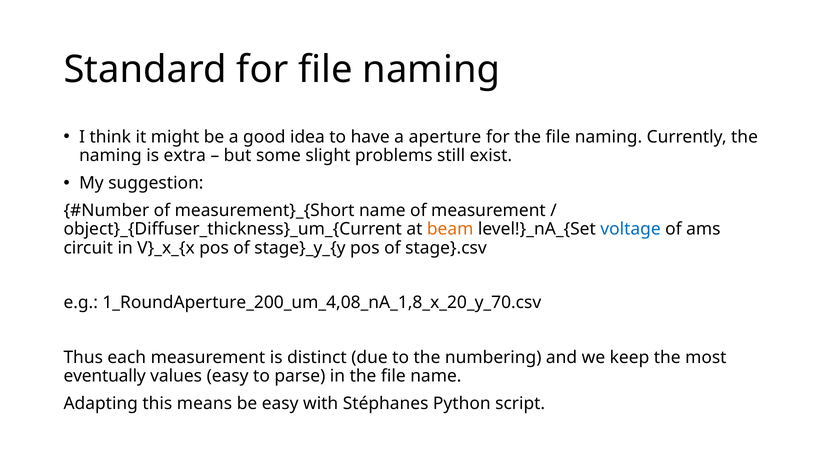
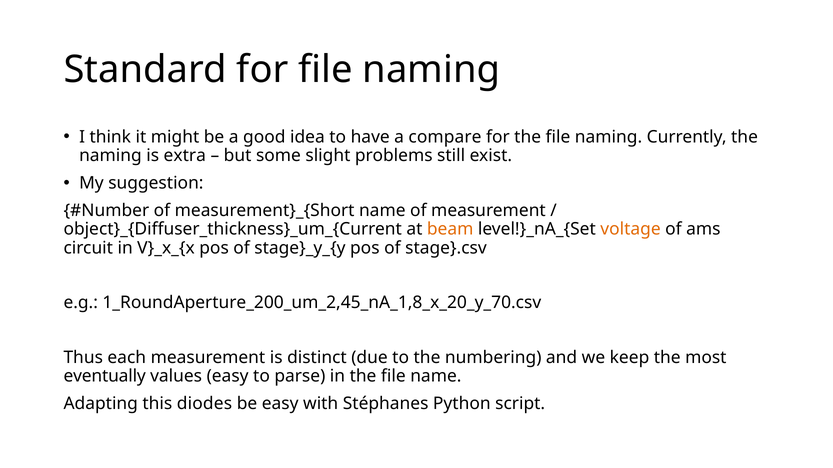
aperture: aperture -> compare
voltage colour: blue -> orange
1_RoundAperture_200_um_4,08_nA_1,8_x_20_y_70.csv: 1_RoundAperture_200_um_4,08_nA_1,8_x_20_y_70.csv -> 1_RoundAperture_200_um_2,45_nA_1,8_x_20_y_70.csv
means: means -> diodes
